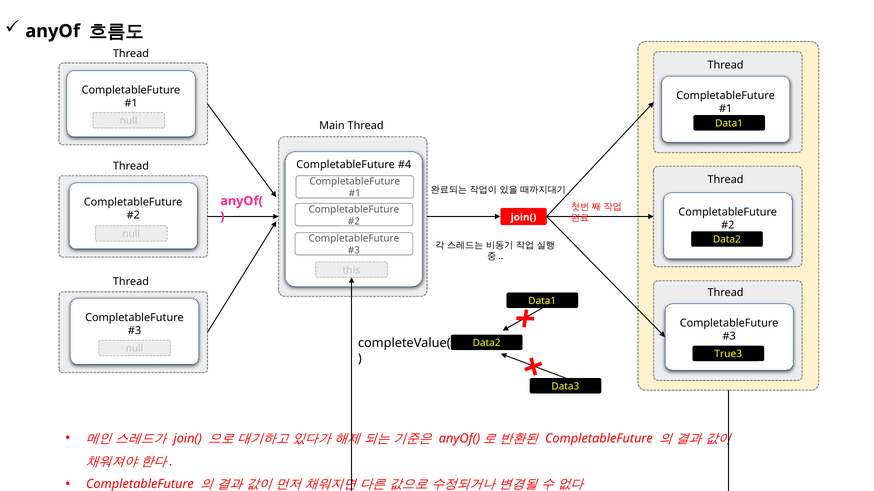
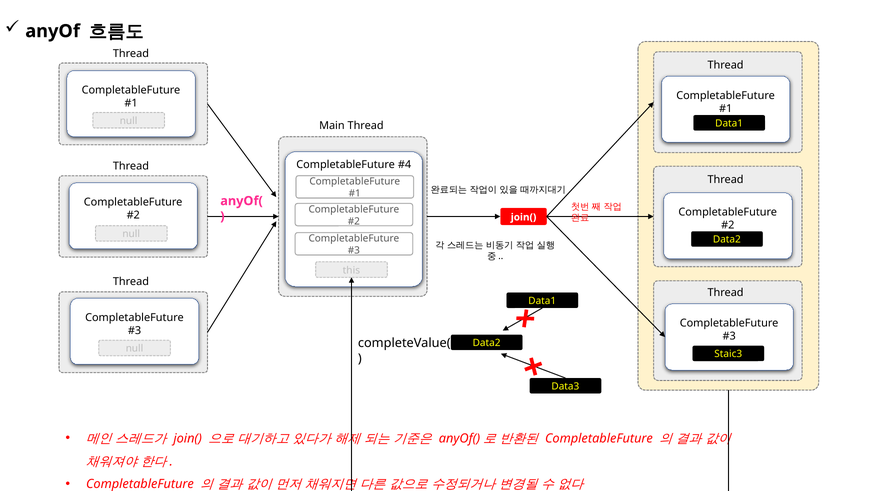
True3: True3 -> Staic3
